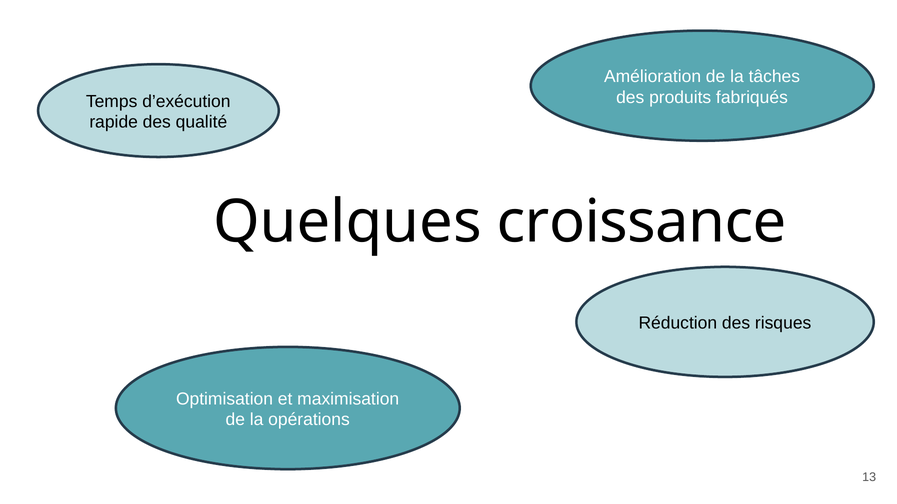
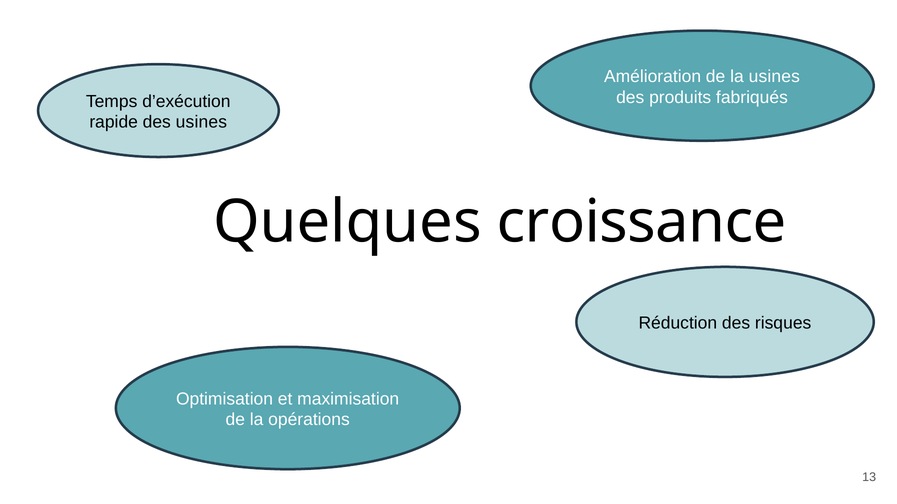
la tâches: tâches -> usines
des qualité: qualité -> usines
